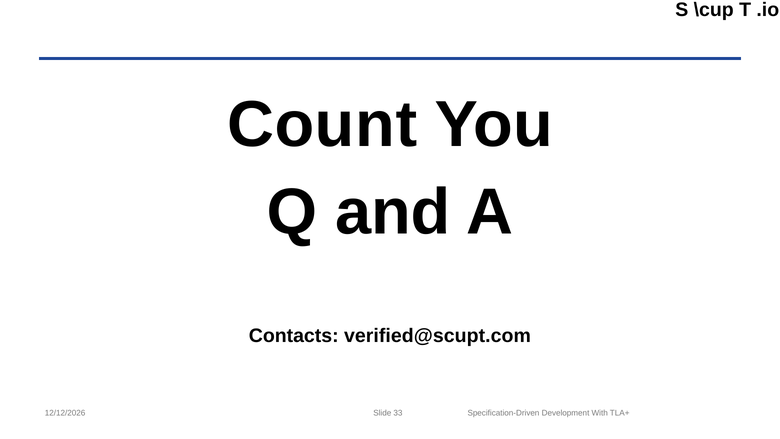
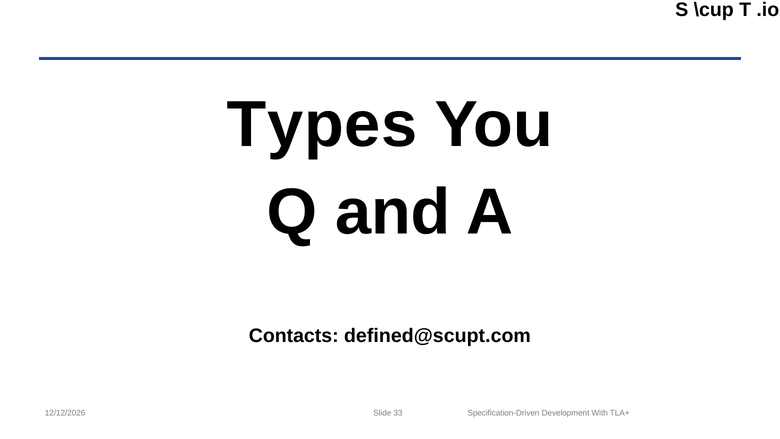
Count: Count -> Types
verified@scupt.com: verified@scupt.com -> defined@scupt.com
